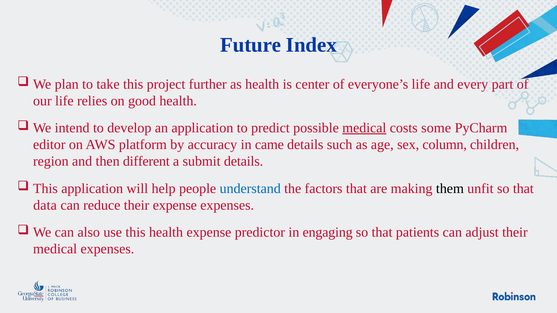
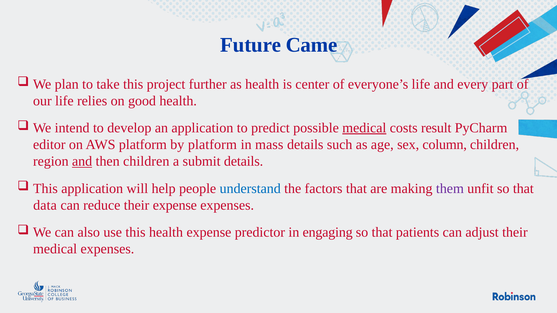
Index: Index -> Came
some: some -> result
by accuracy: accuracy -> platform
came: came -> mass
and at (82, 161) underline: none -> present
then different: different -> children
them colour: black -> purple
